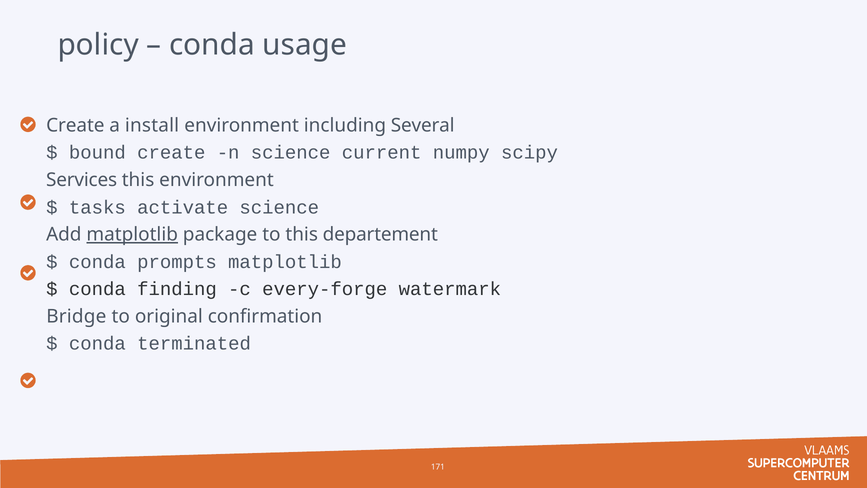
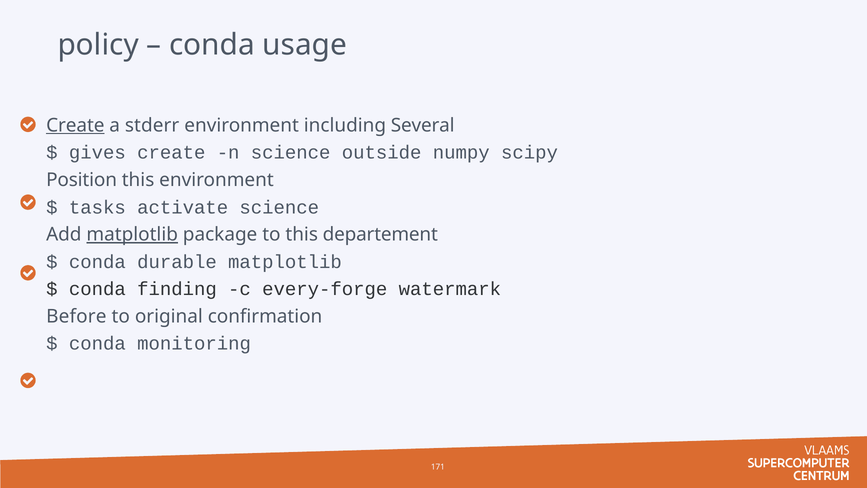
Create at (75, 125) underline: none -> present
install: install -> stderr
bound: bound -> gives
current: current -> outside
Services: Services -> Position
prompts: prompts -> durable
Bridge: Bridge -> Before
terminated: terminated -> monitoring
